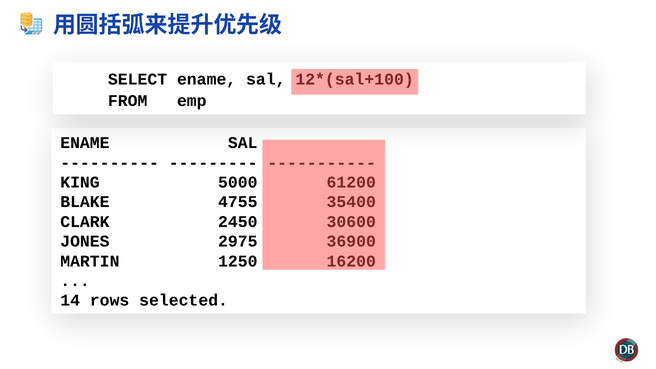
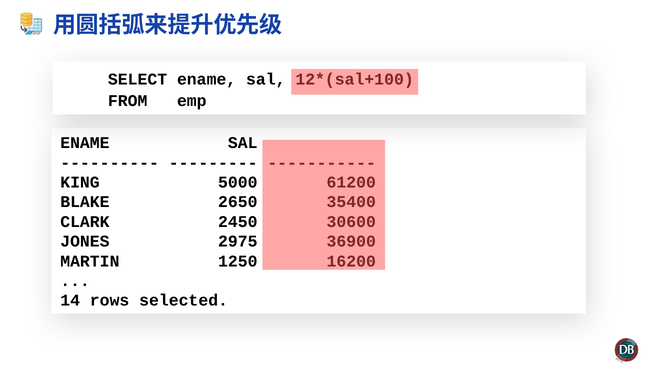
4755: 4755 -> 2650
